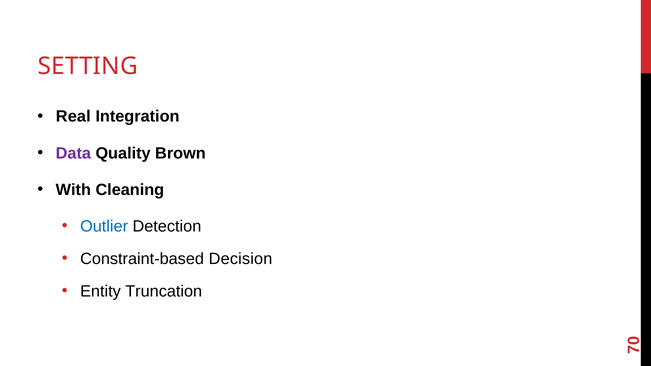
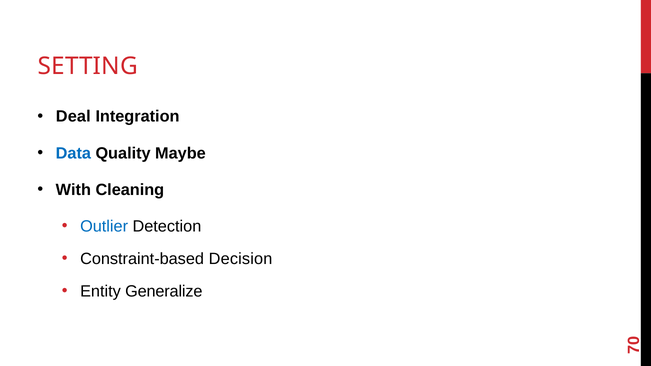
Real: Real -> Deal
Data colour: purple -> blue
Brown: Brown -> Maybe
Truncation: Truncation -> Generalize
